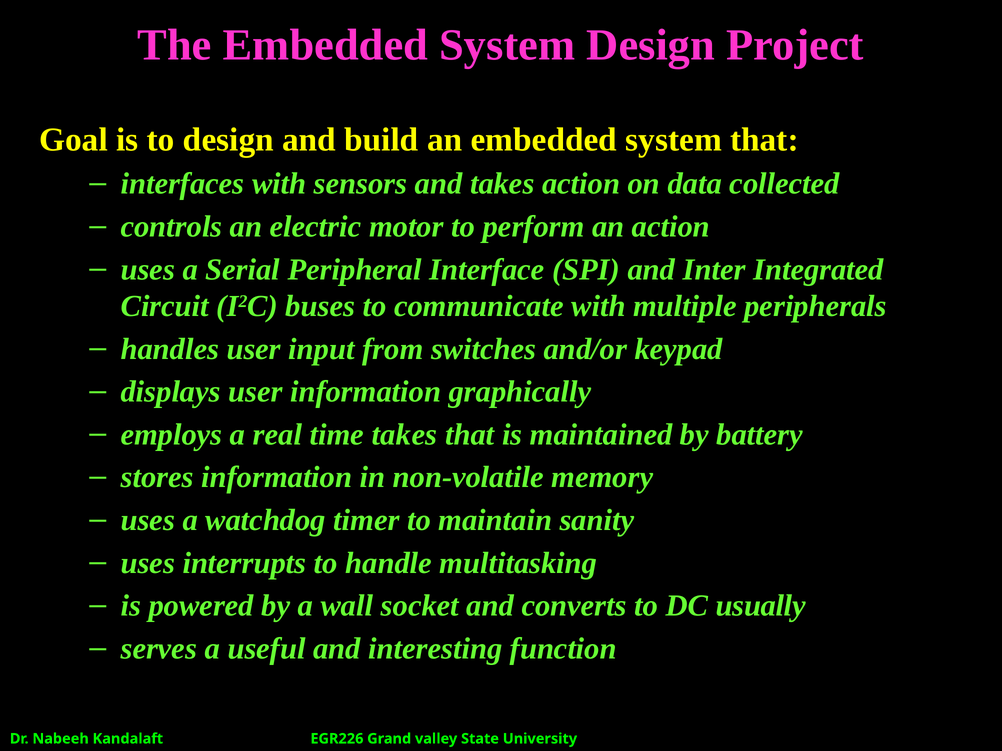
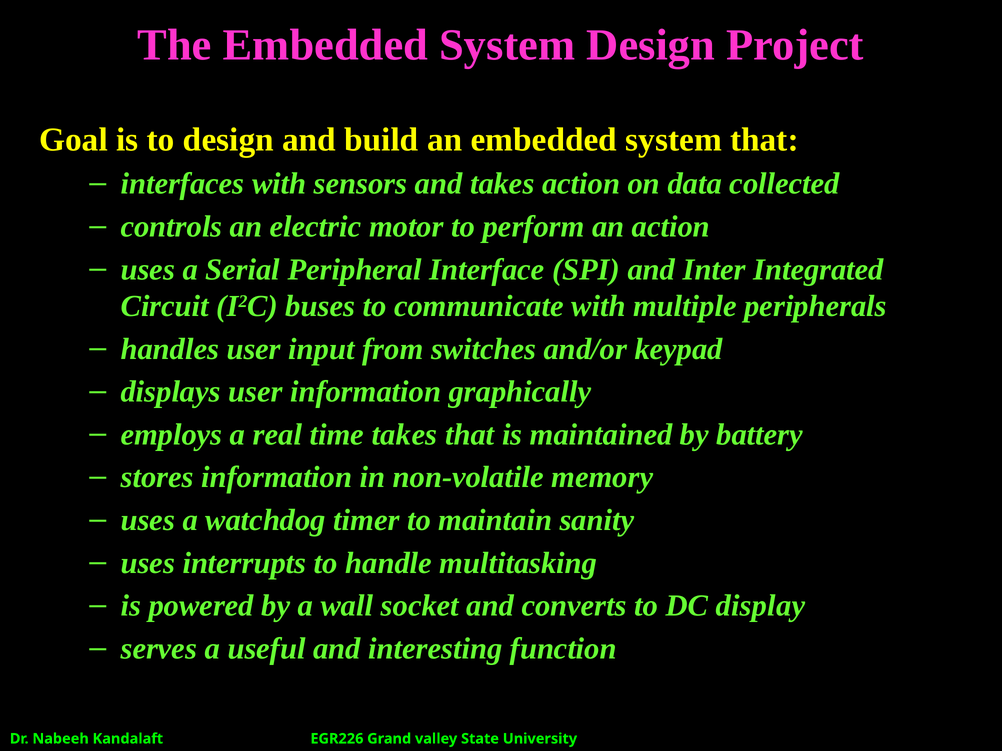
usually: usually -> display
